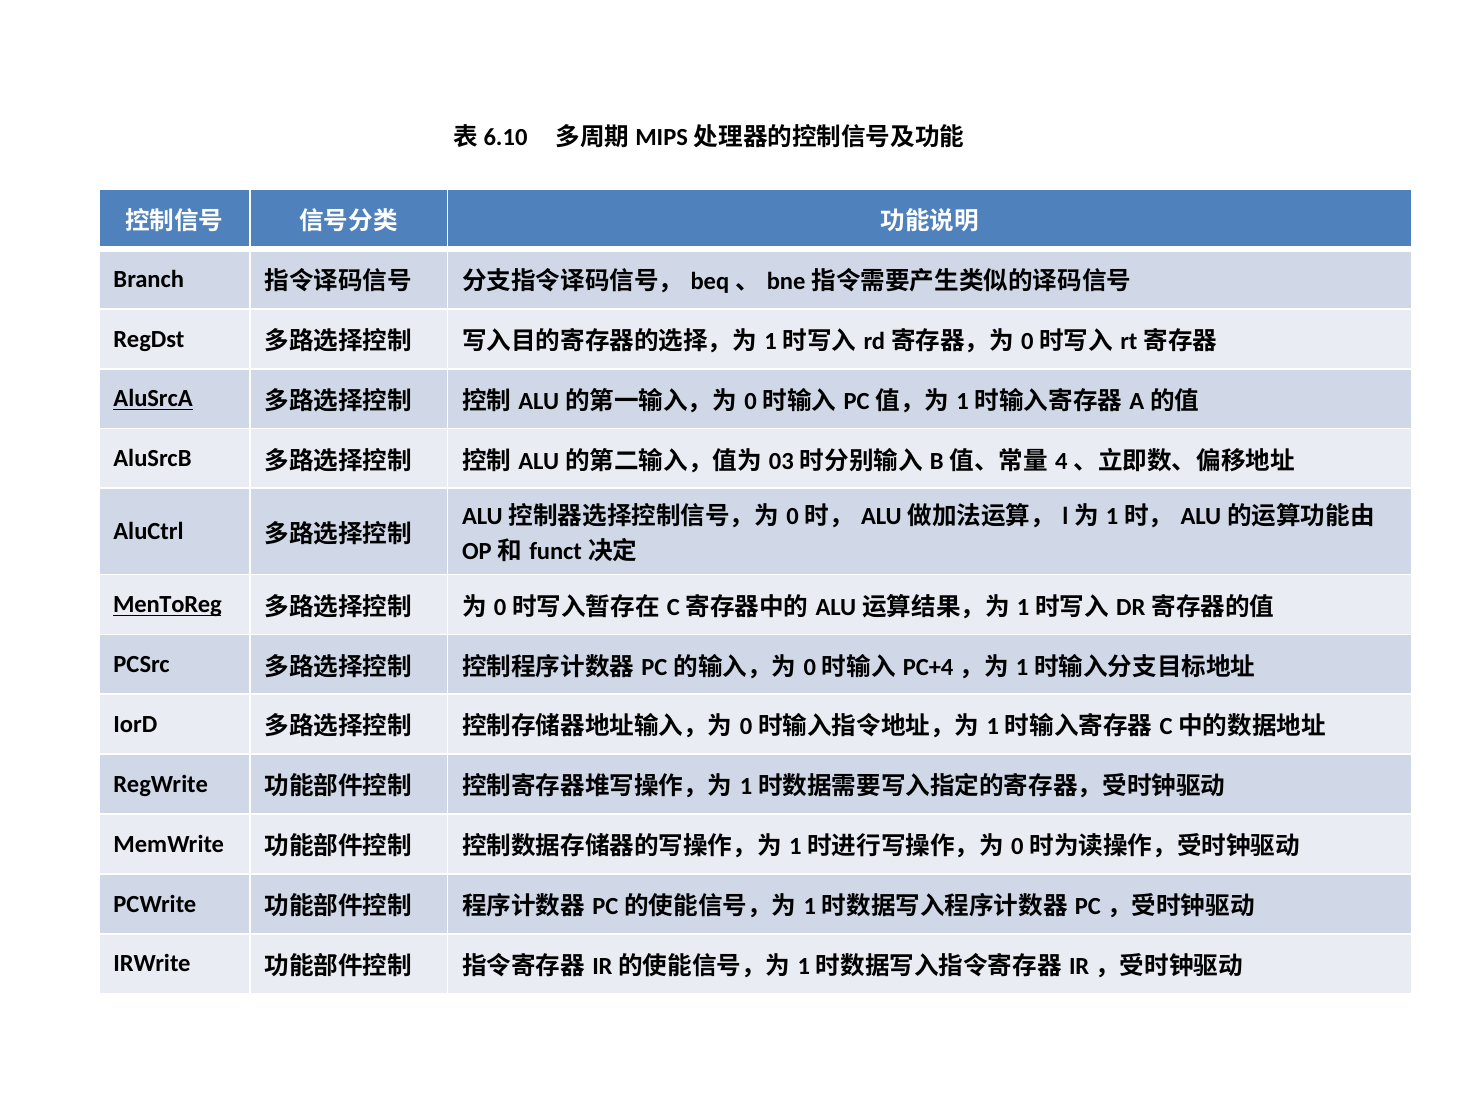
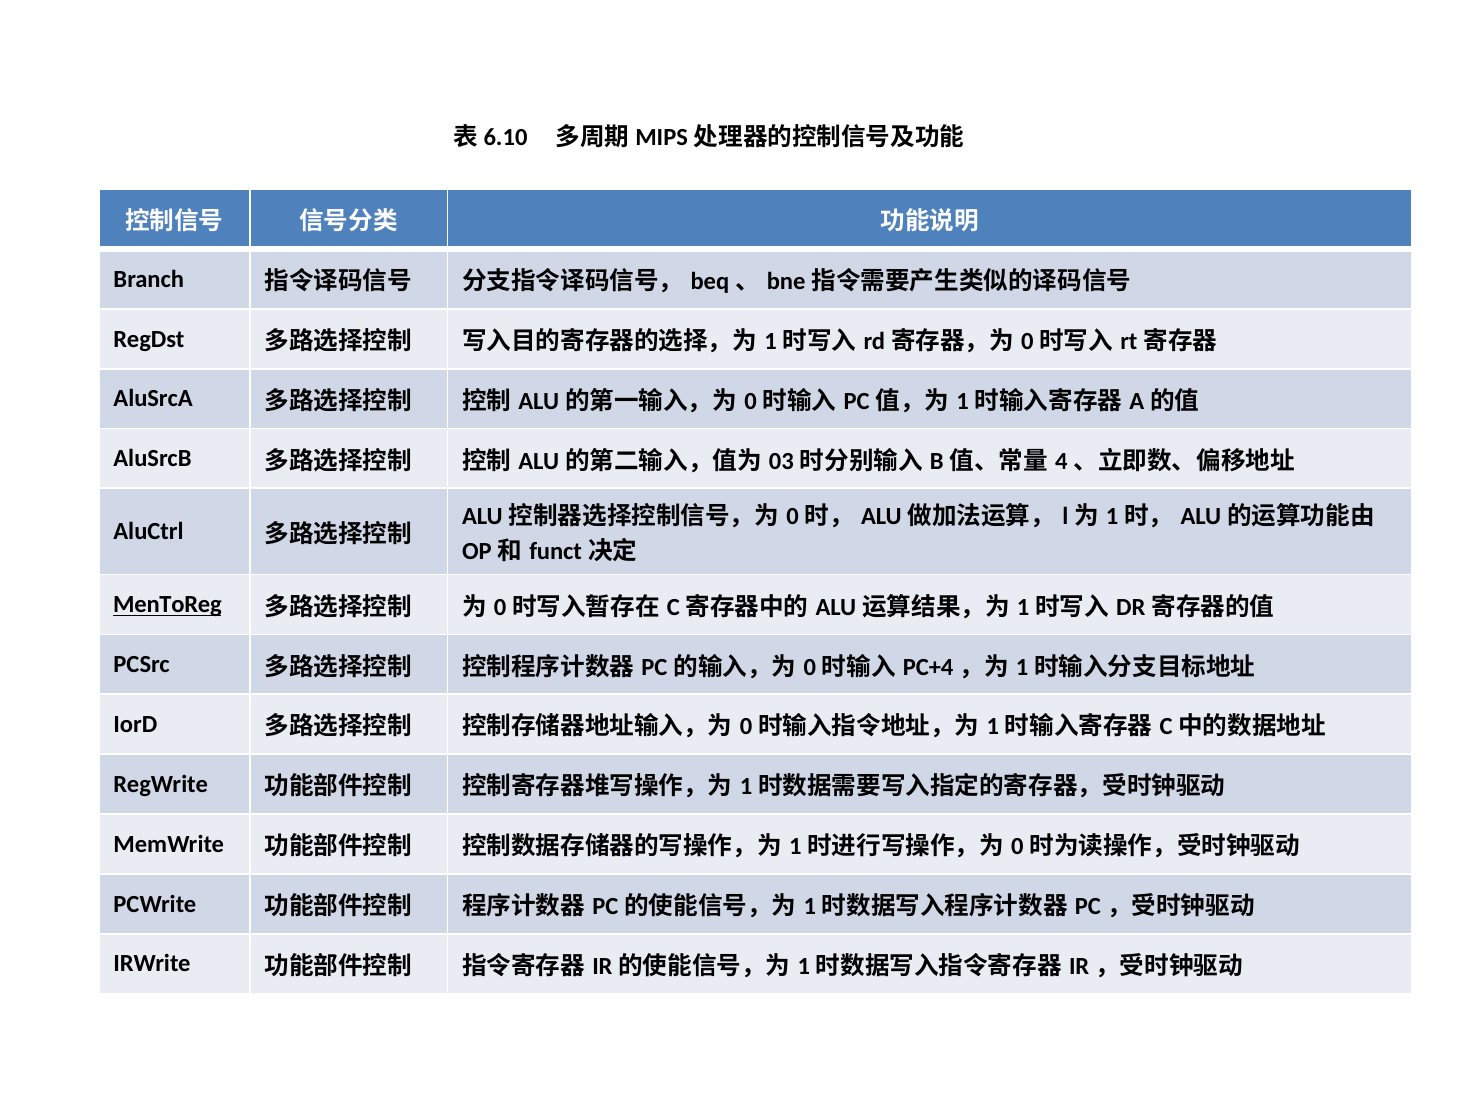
AluSrcA underline: present -> none
